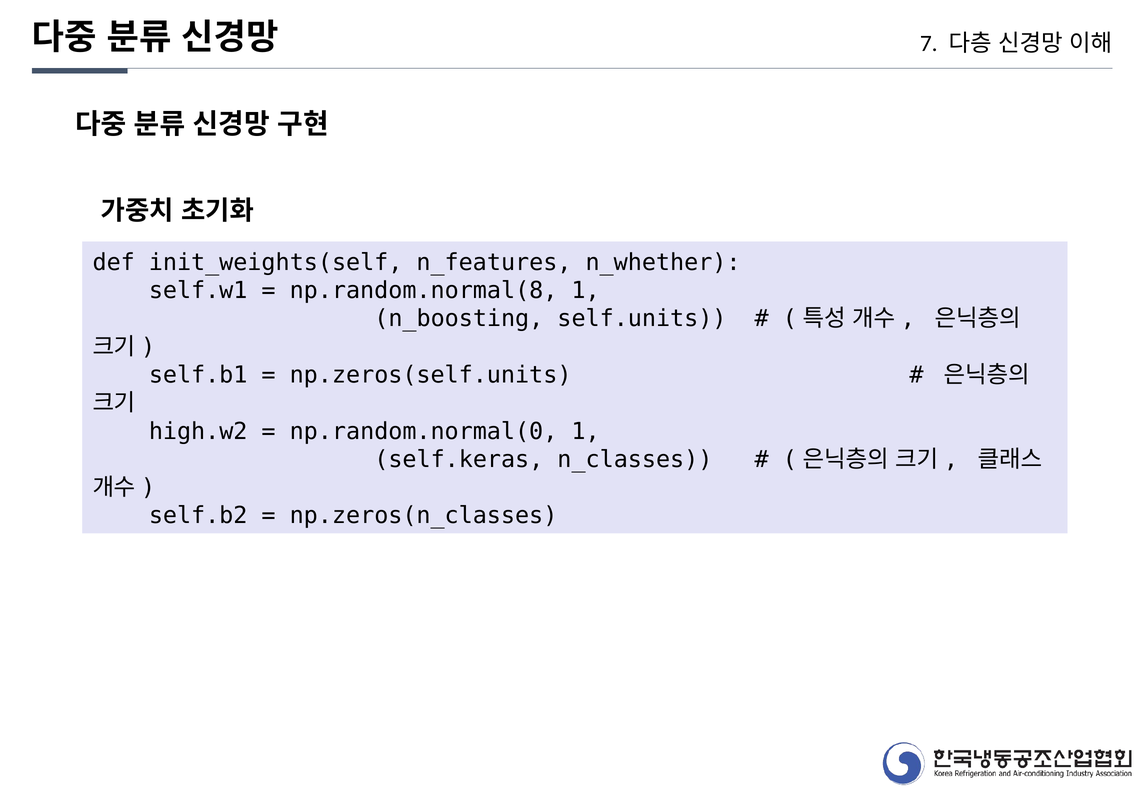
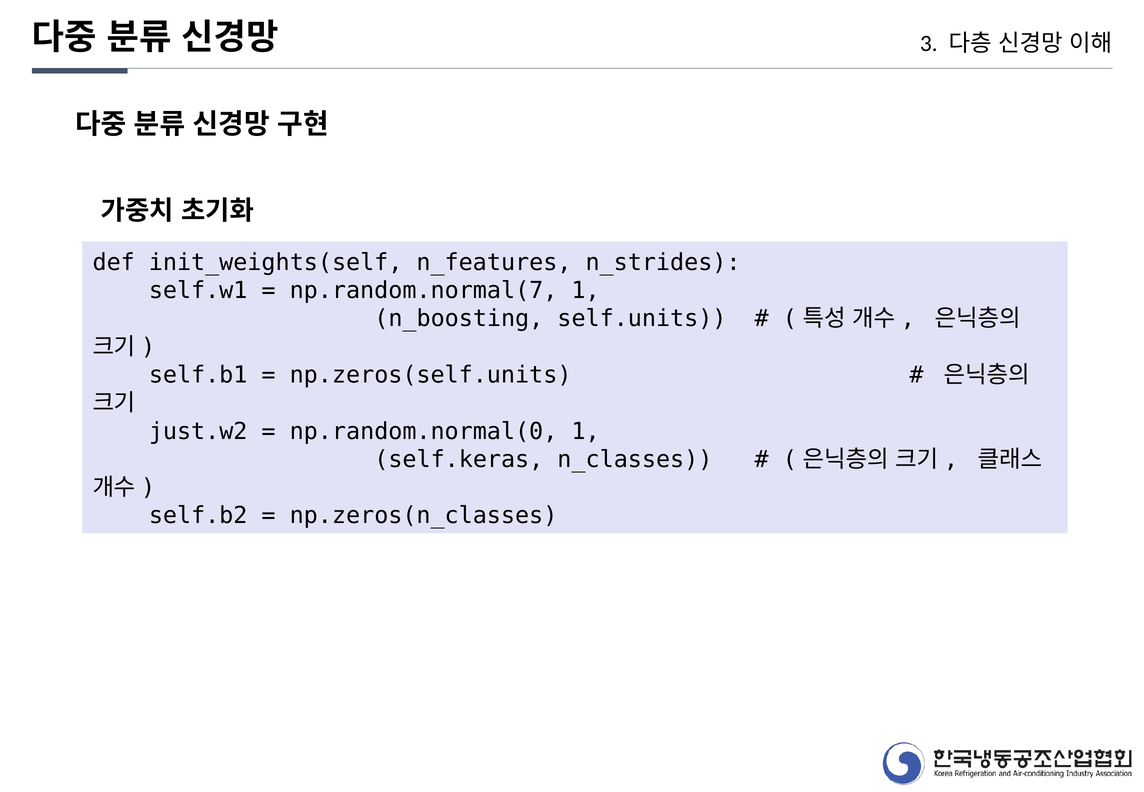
7: 7 -> 3
n_whether: n_whether -> n_strides
np.random.normal(8: np.random.normal(8 -> np.random.normal(7
high.w2: high.w2 -> just.w2
